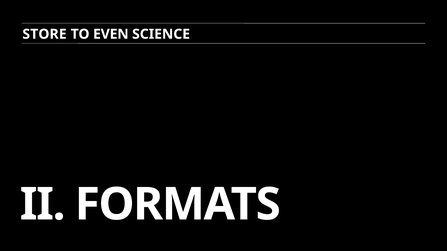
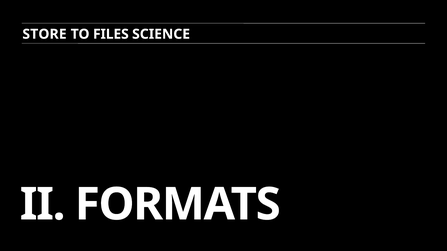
EVEN: EVEN -> FILES
